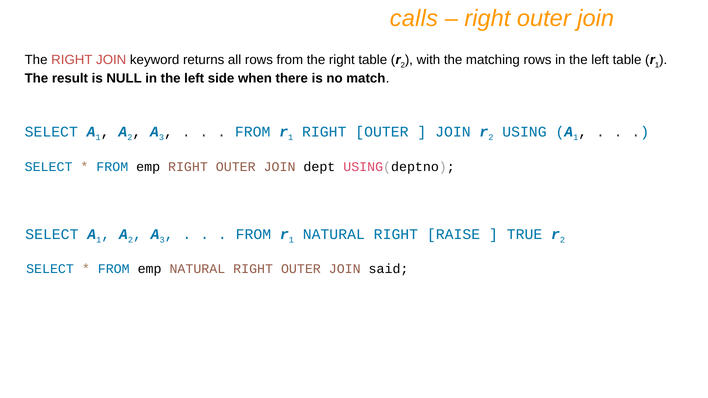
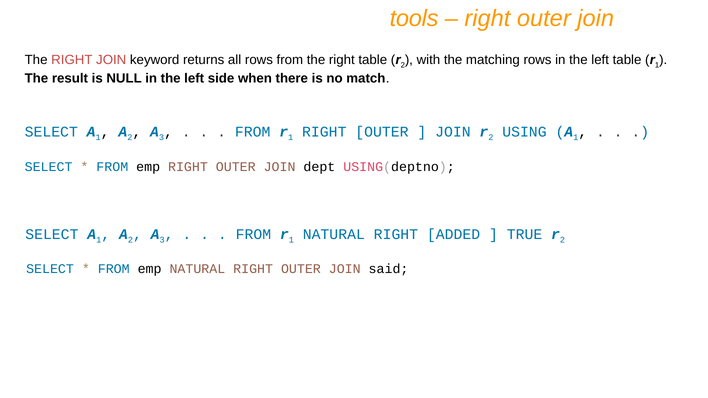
calls: calls -> tools
RAISE: RAISE -> ADDED
